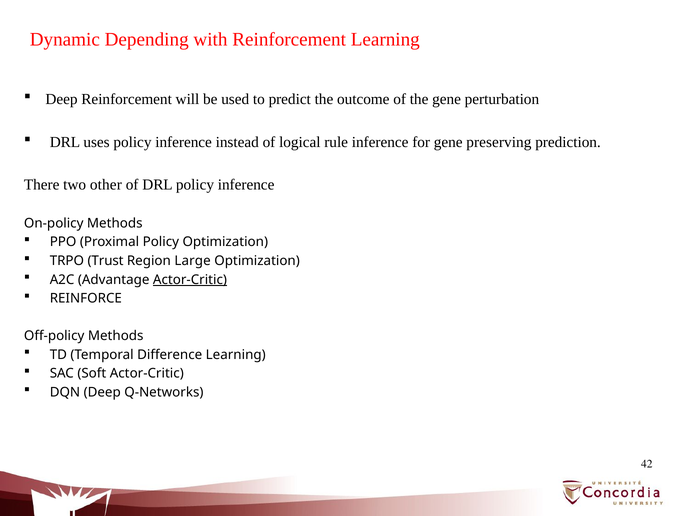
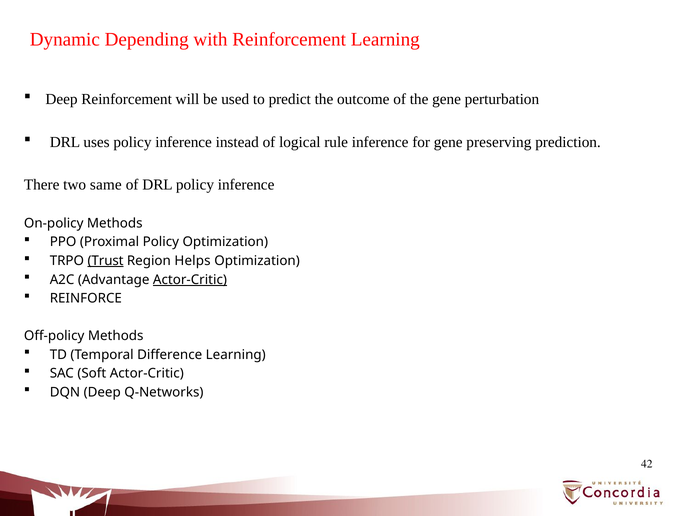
other: other -> same
Trust underline: none -> present
Large: Large -> Helps
